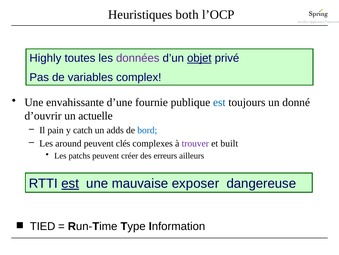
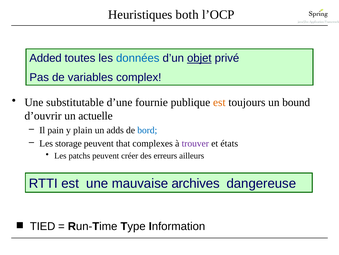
Highly: Highly -> Added
données colour: purple -> blue
envahissante: envahissante -> substitutable
est at (219, 102) colour: blue -> orange
donné: donné -> bound
catch: catch -> plain
around: around -> storage
clés: clés -> that
built: built -> états
est at (70, 183) underline: present -> none
exposer: exposer -> archives
